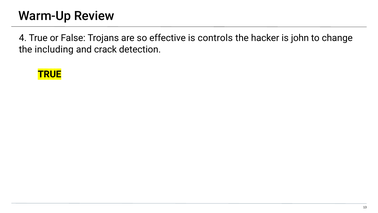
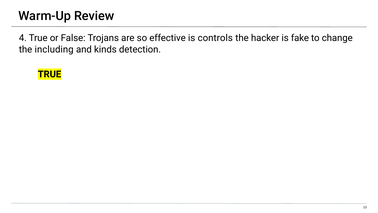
john: john -> fake
crack: crack -> kinds
